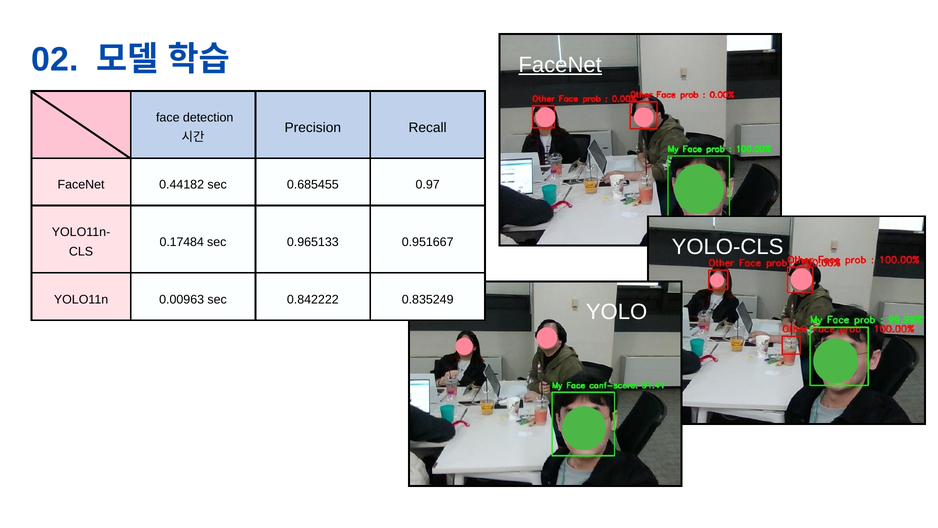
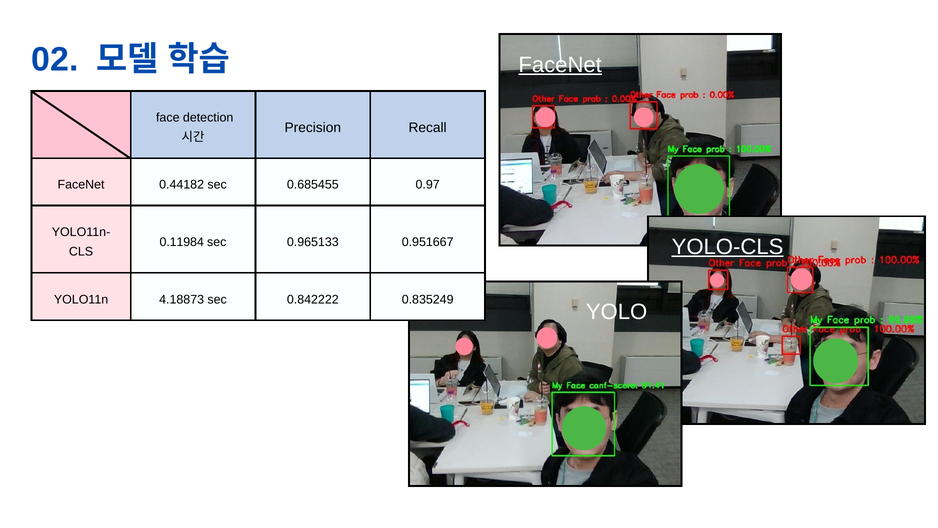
0.17484: 0.17484 -> 0.11984
YOLO-CLS underline: none -> present
0.00963: 0.00963 -> 4.18873
